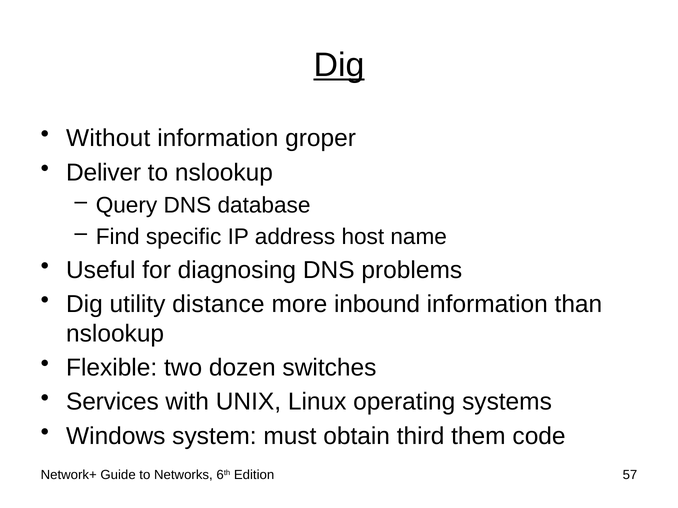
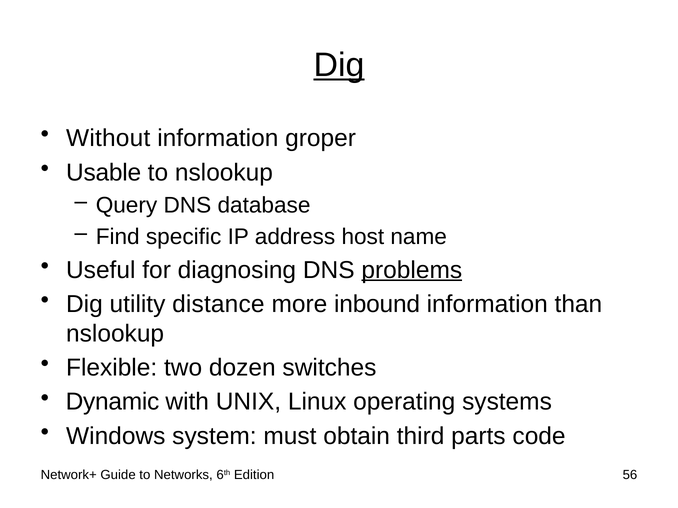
Deliver: Deliver -> Usable
problems underline: none -> present
Services: Services -> Dynamic
them: them -> parts
57: 57 -> 56
